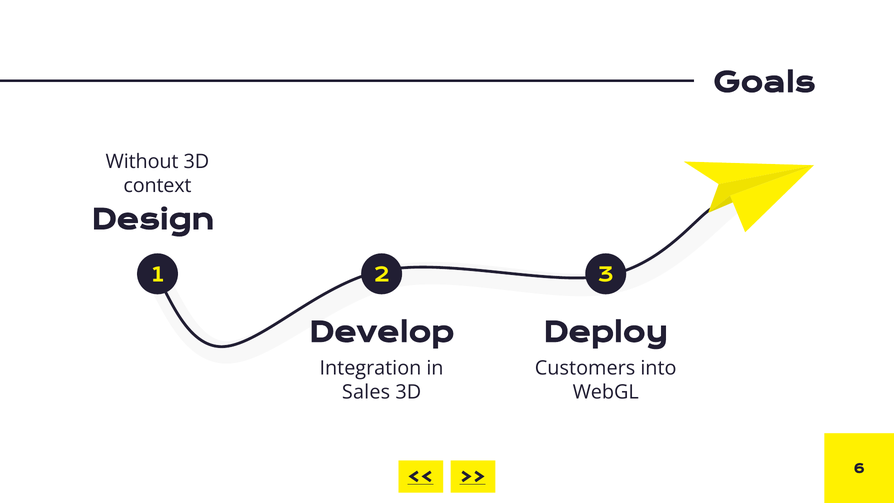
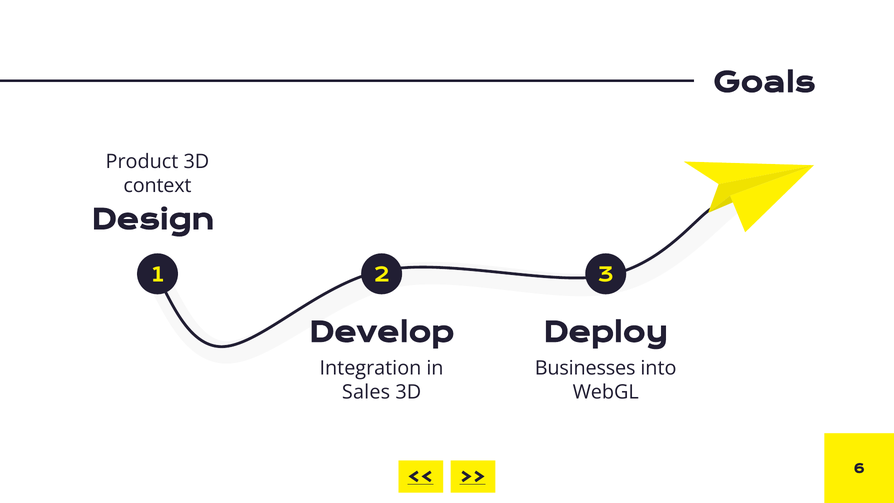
Without: Without -> Product
Customers: Customers -> Businesses
